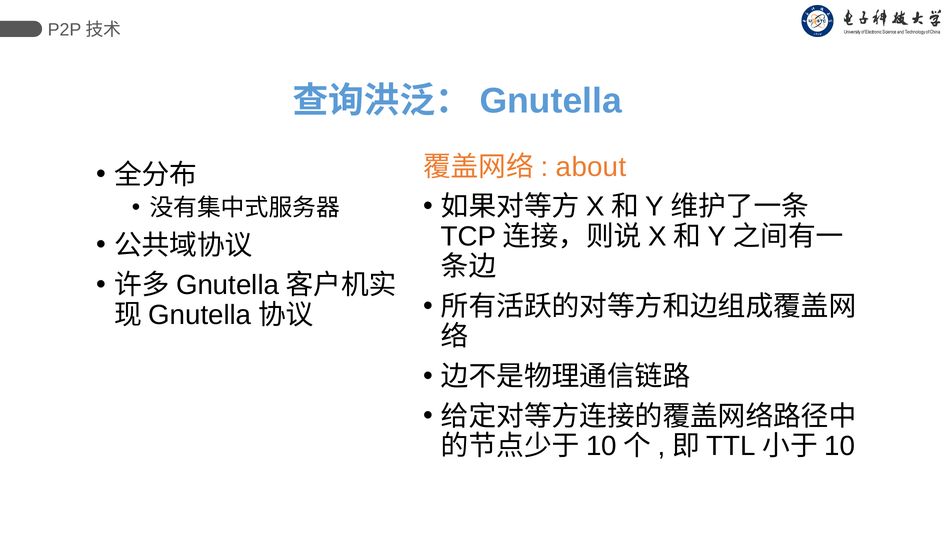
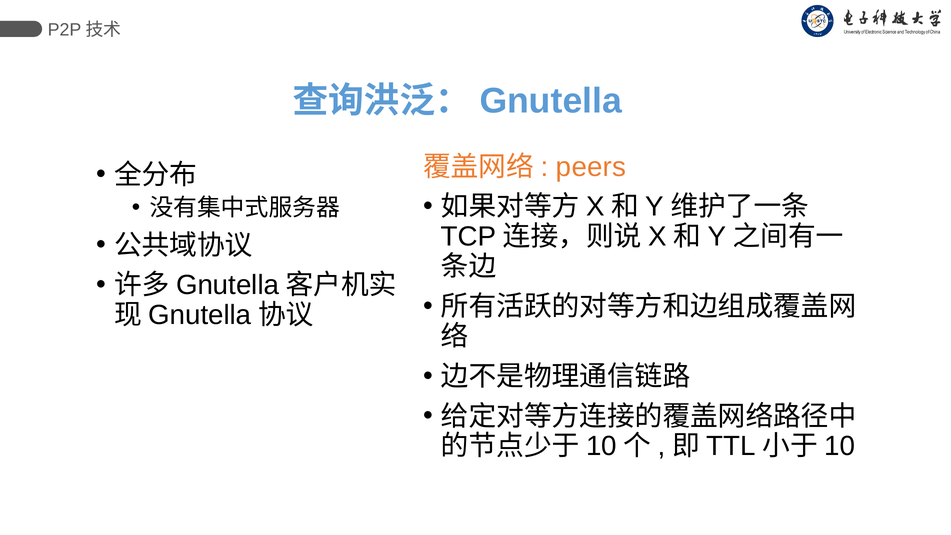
about: about -> peers
